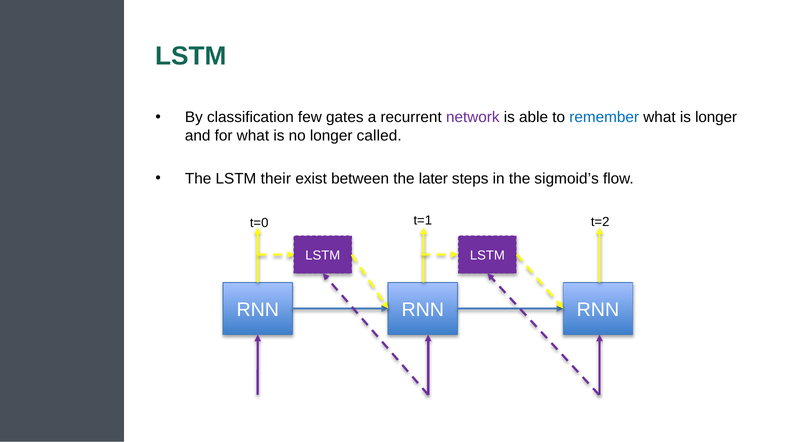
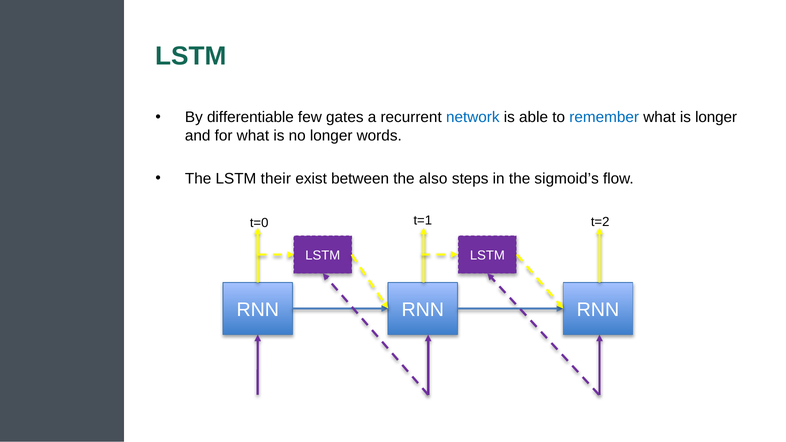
classification: classification -> differentiable
network colour: purple -> blue
called: called -> words
later: later -> also
